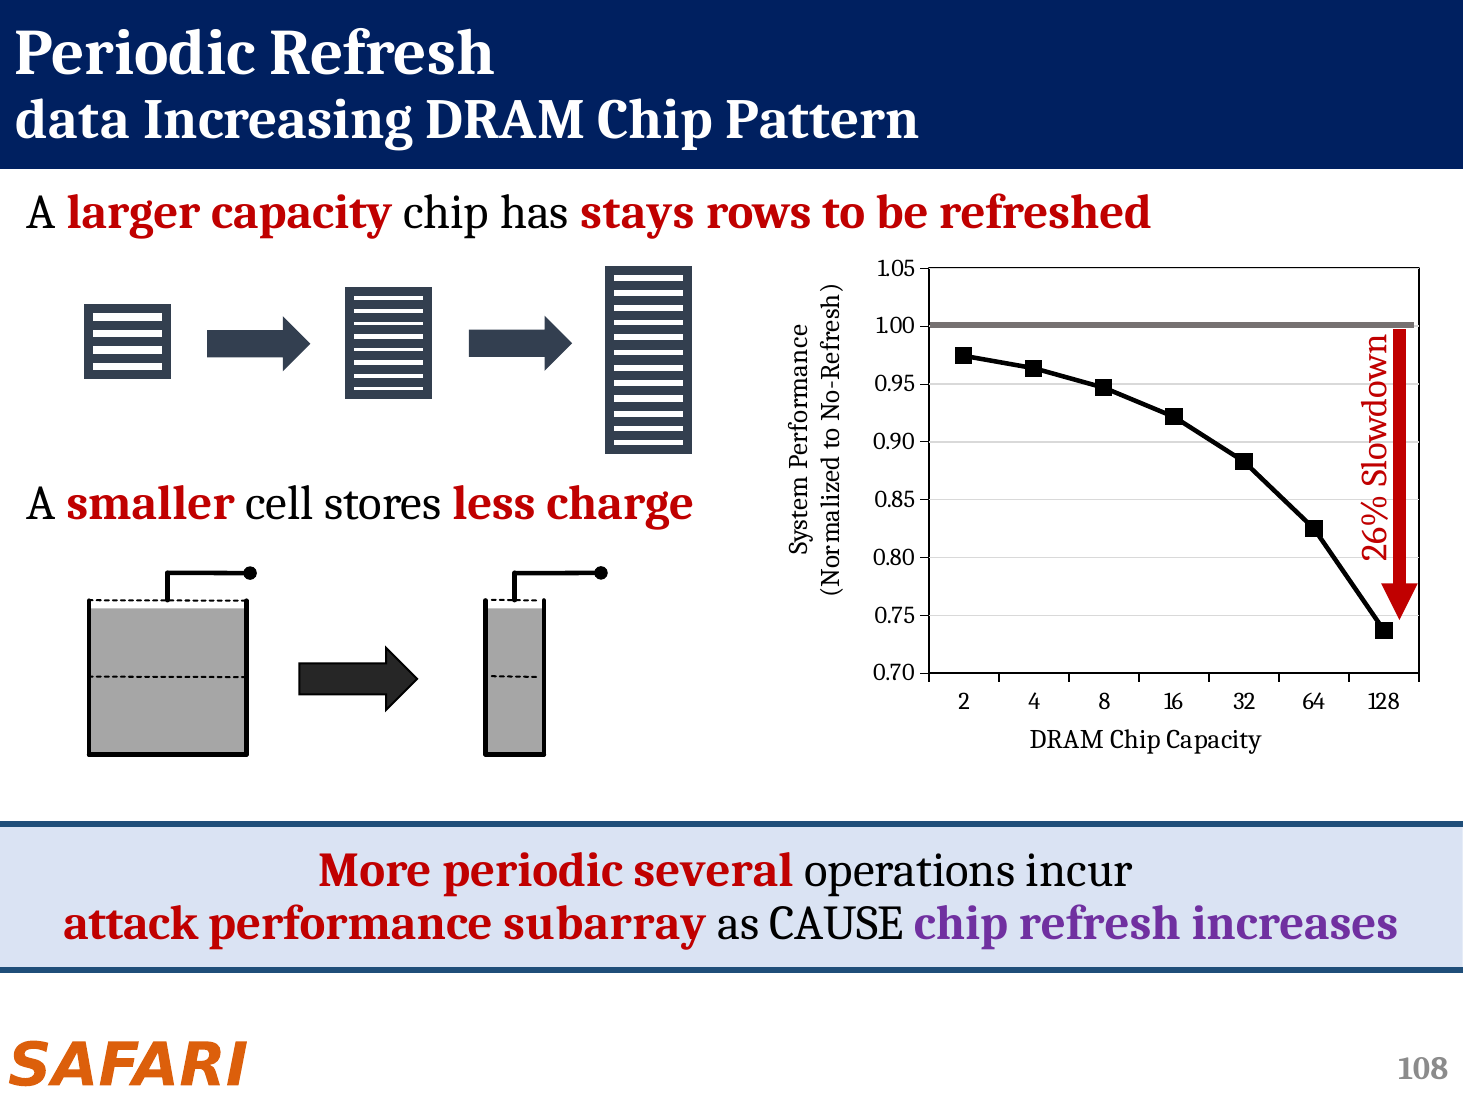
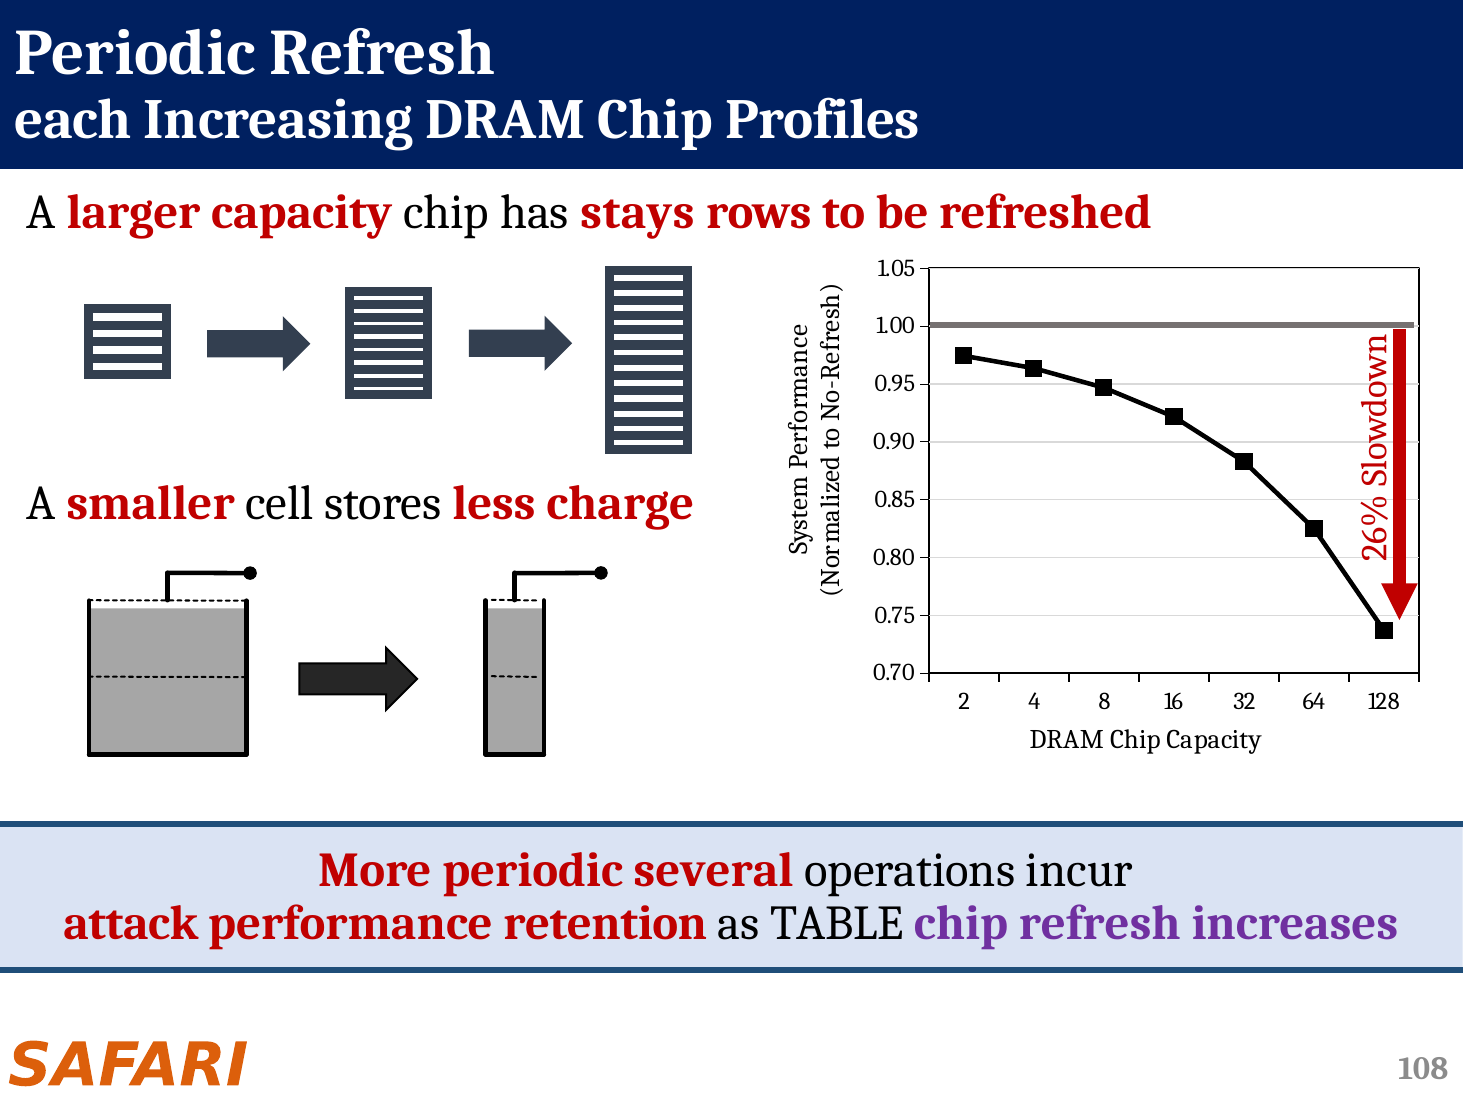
data: data -> each
Pattern: Pattern -> Profiles
subarray: subarray -> retention
CAUSE: CAUSE -> TABLE
